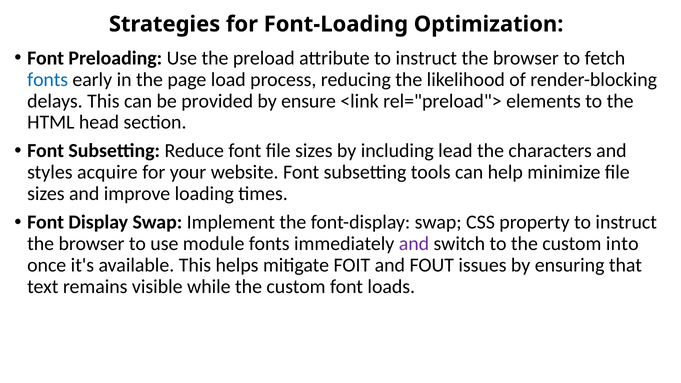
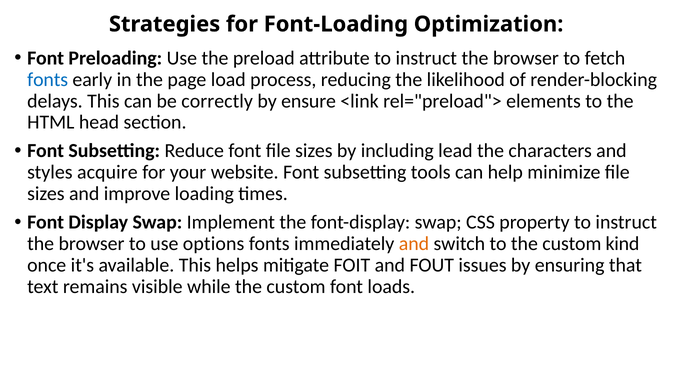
provided: provided -> correctly
module: module -> options
and at (414, 244) colour: purple -> orange
into: into -> kind
